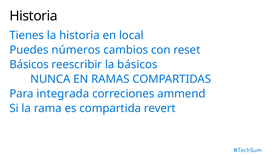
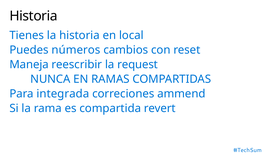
Básicos at (29, 65): Básicos -> Maneja
la básicos: básicos -> request
